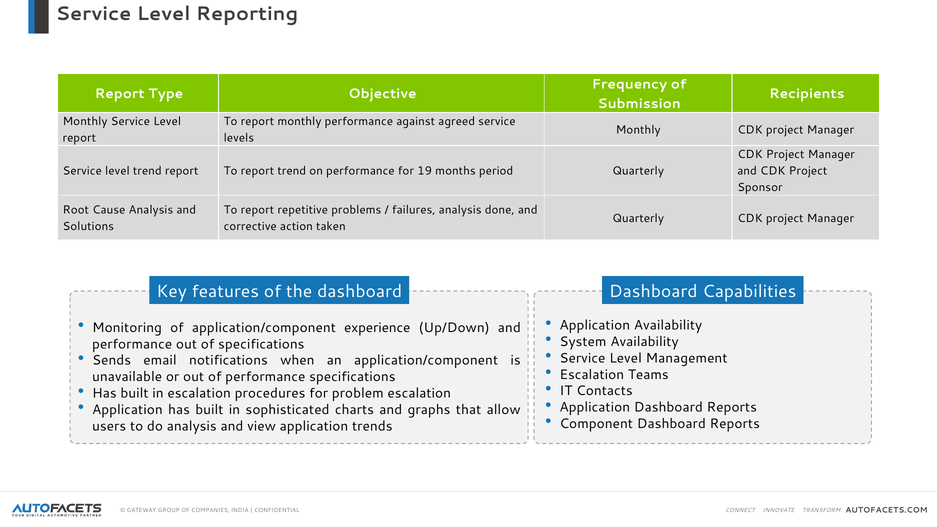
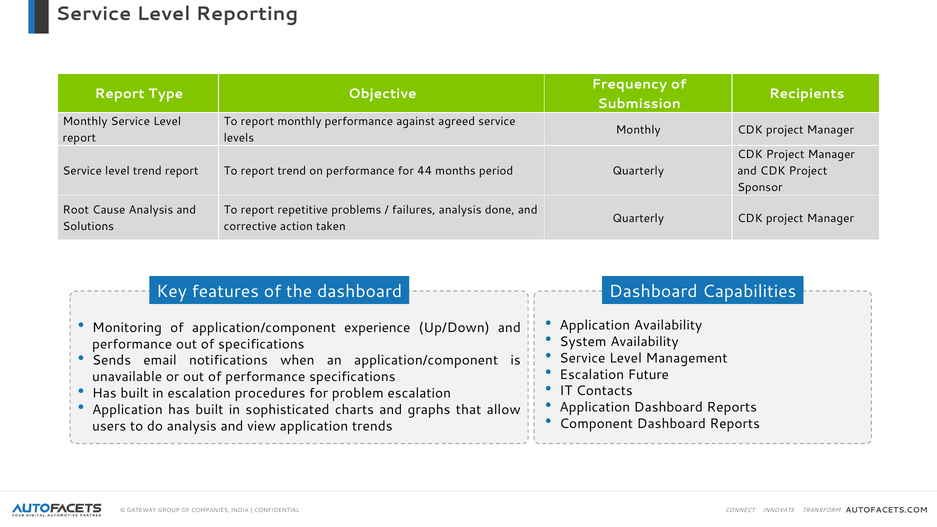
19: 19 -> 44
Teams: Teams -> Future
